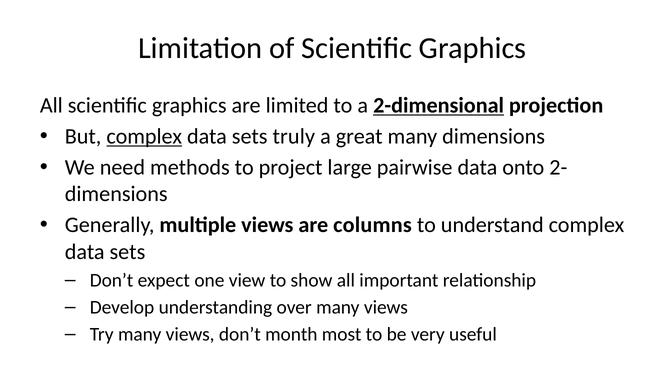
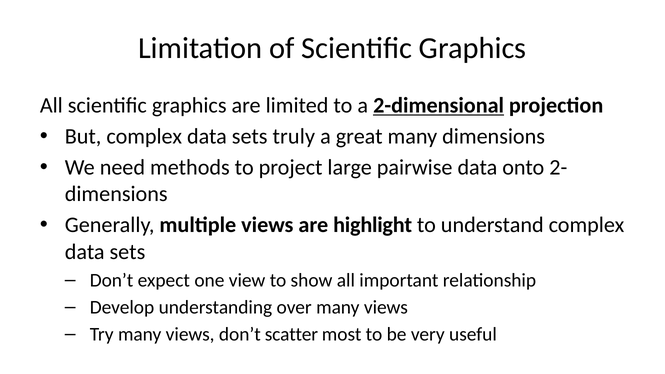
complex at (144, 136) underline: present -> none
columns: columns -> highlight
month: month -> scatter
